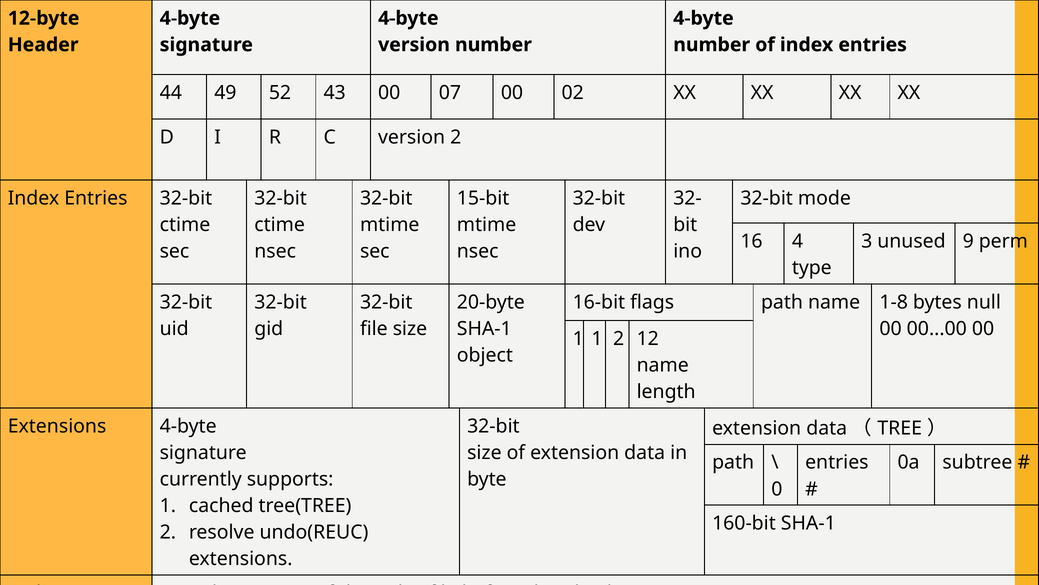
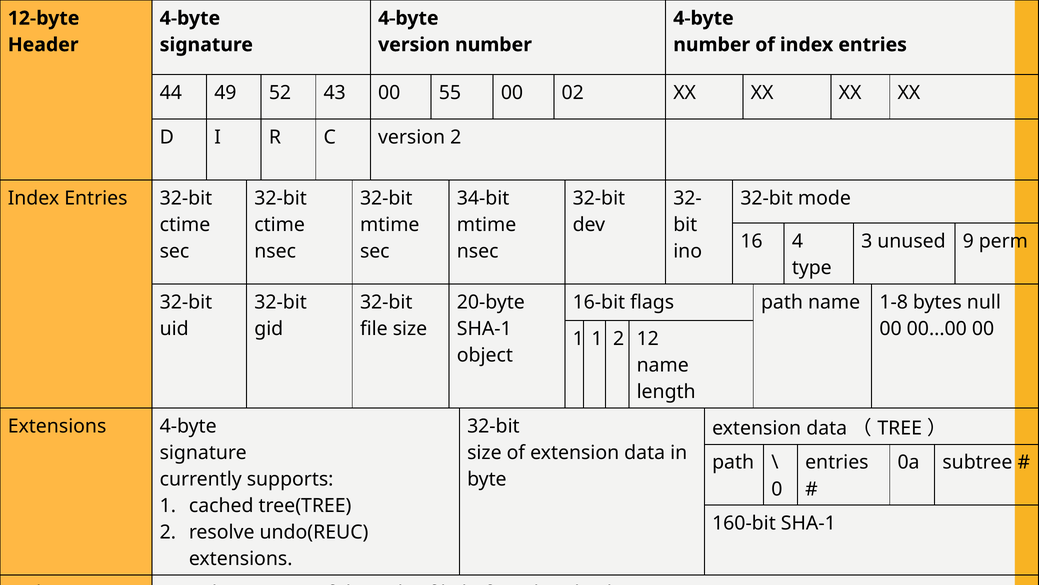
07: 07 -> 55
15-bit: 15-bit -> 34-bit
